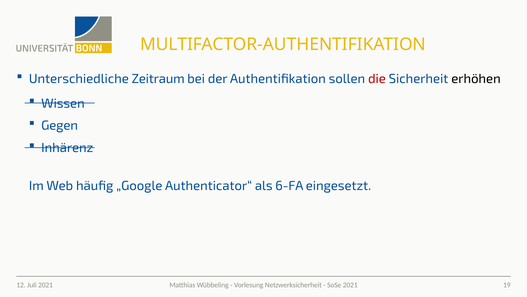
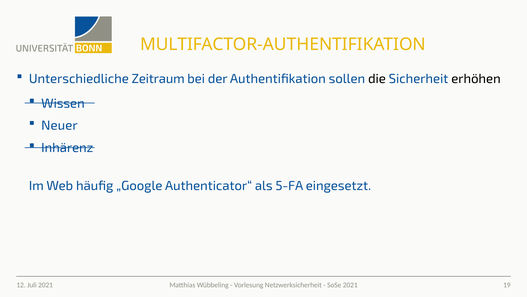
die colour: red -> black
Gegen: Gegen -> Neuer
6-FA: 6-FA -> 5-FA
